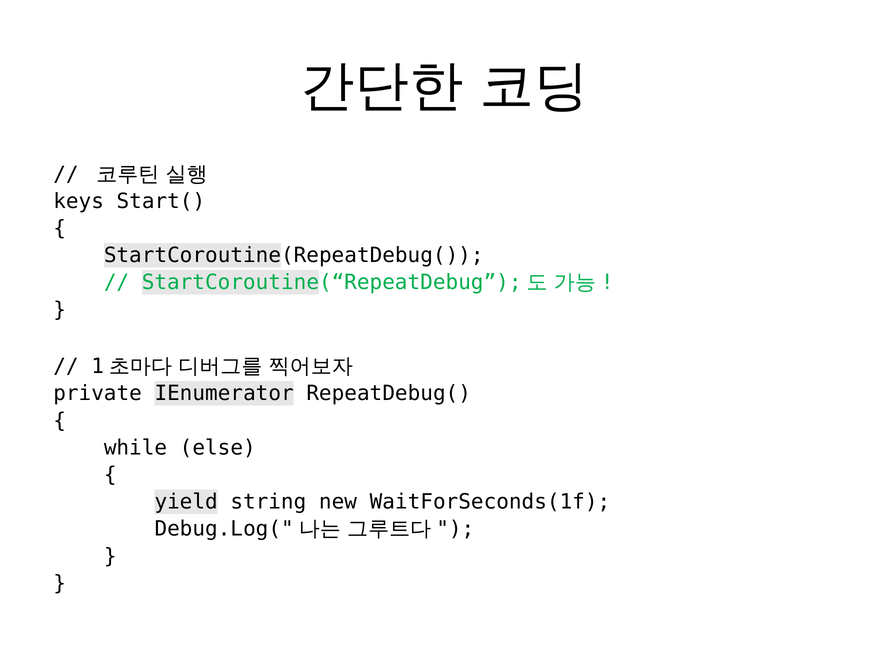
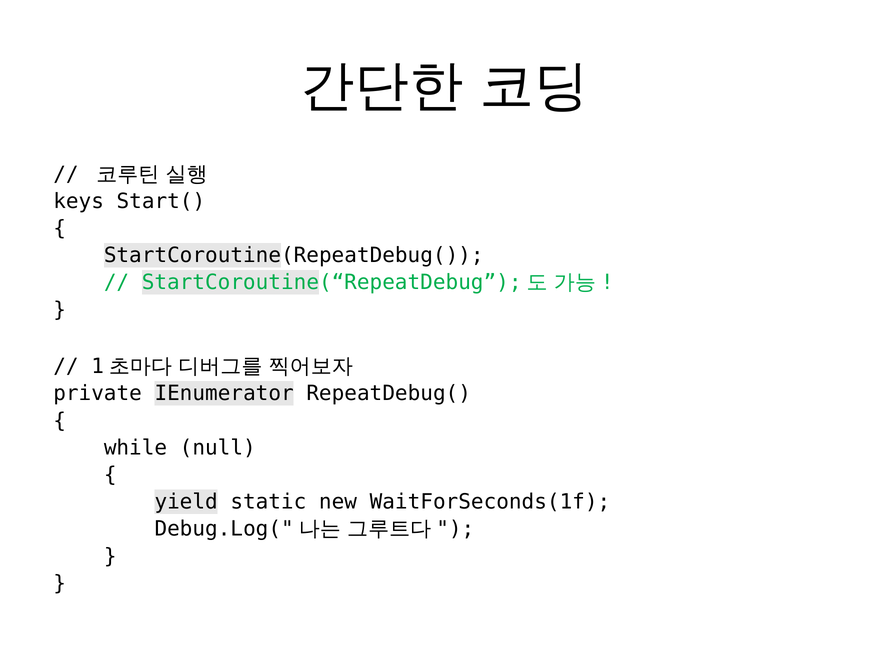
else: else -> null
string: string -> static
